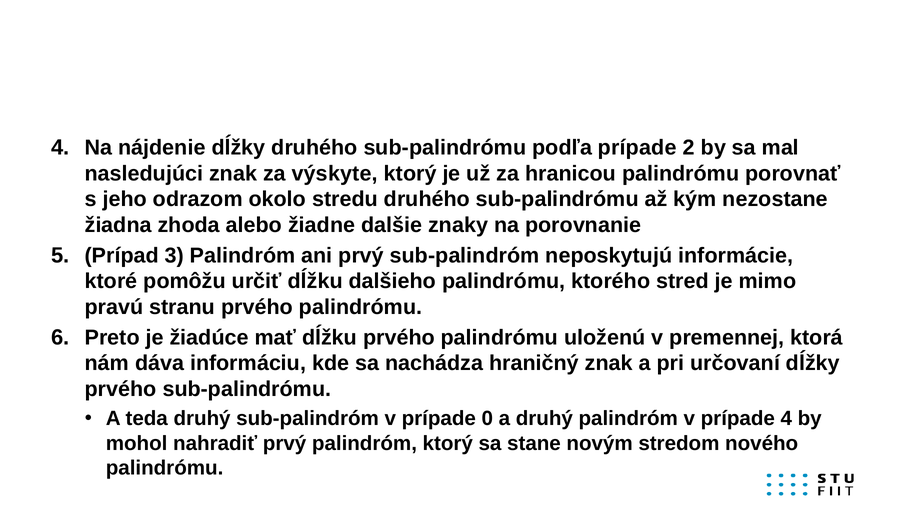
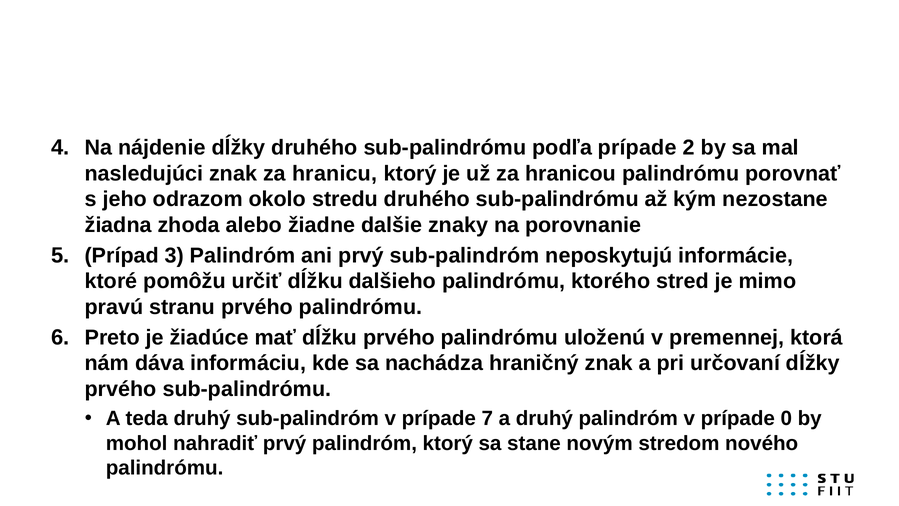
výskyte: výskyte -> hranicu
0: 0 -> 7
prípade 4: 4 -> 0
